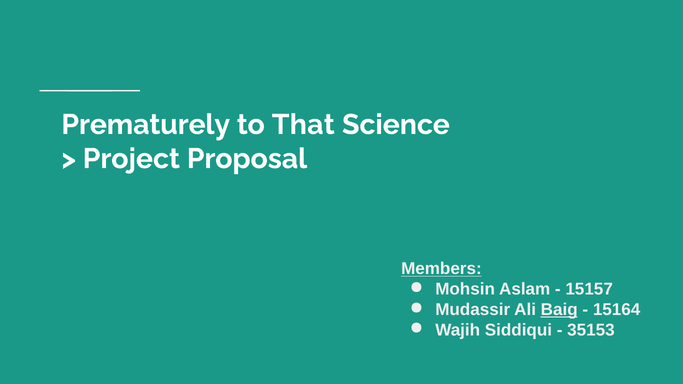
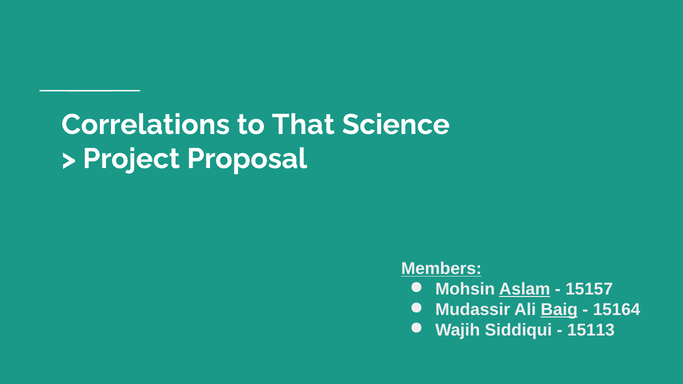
Prematurely: Prematurely -> Correlations
Aslam underline: none -> present
35153: 35153 -> 15113
